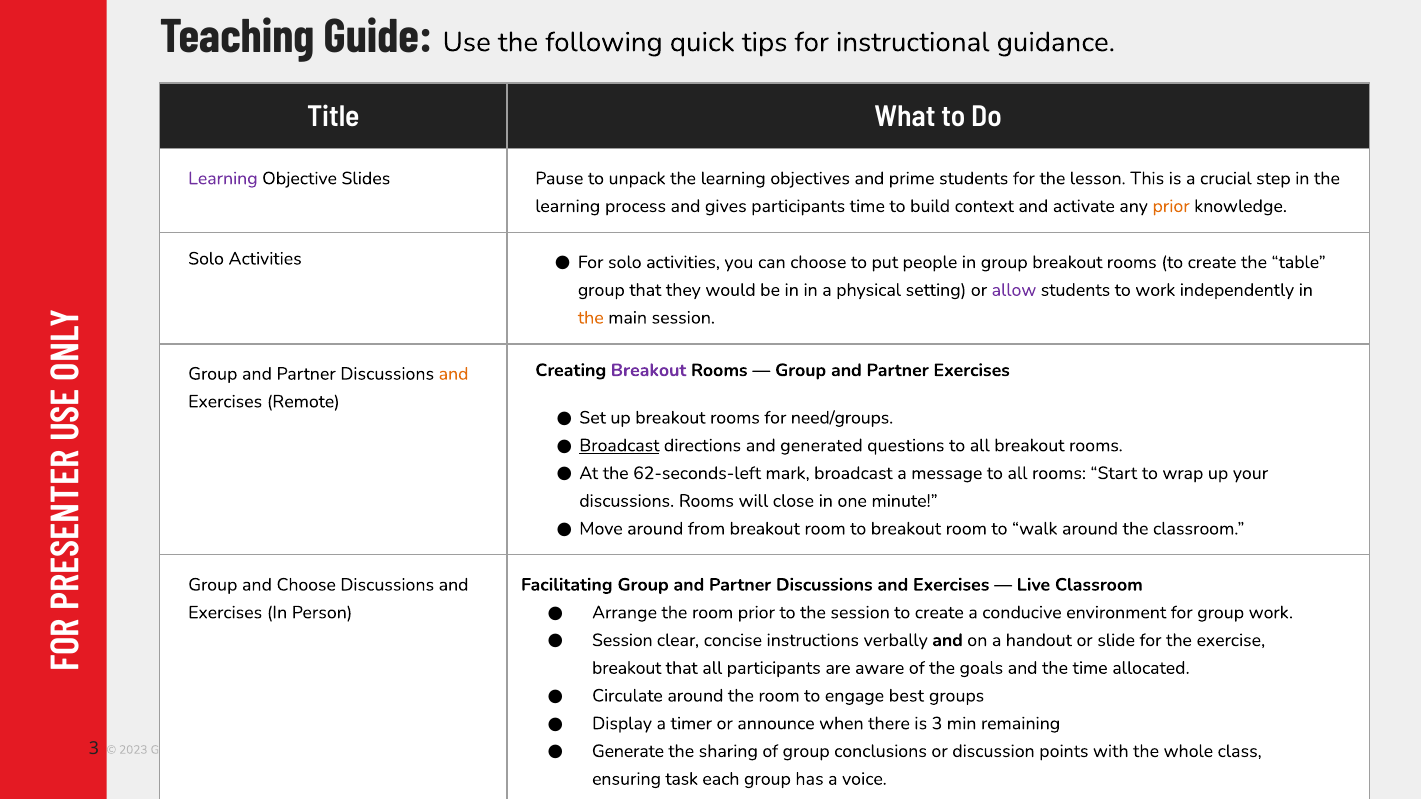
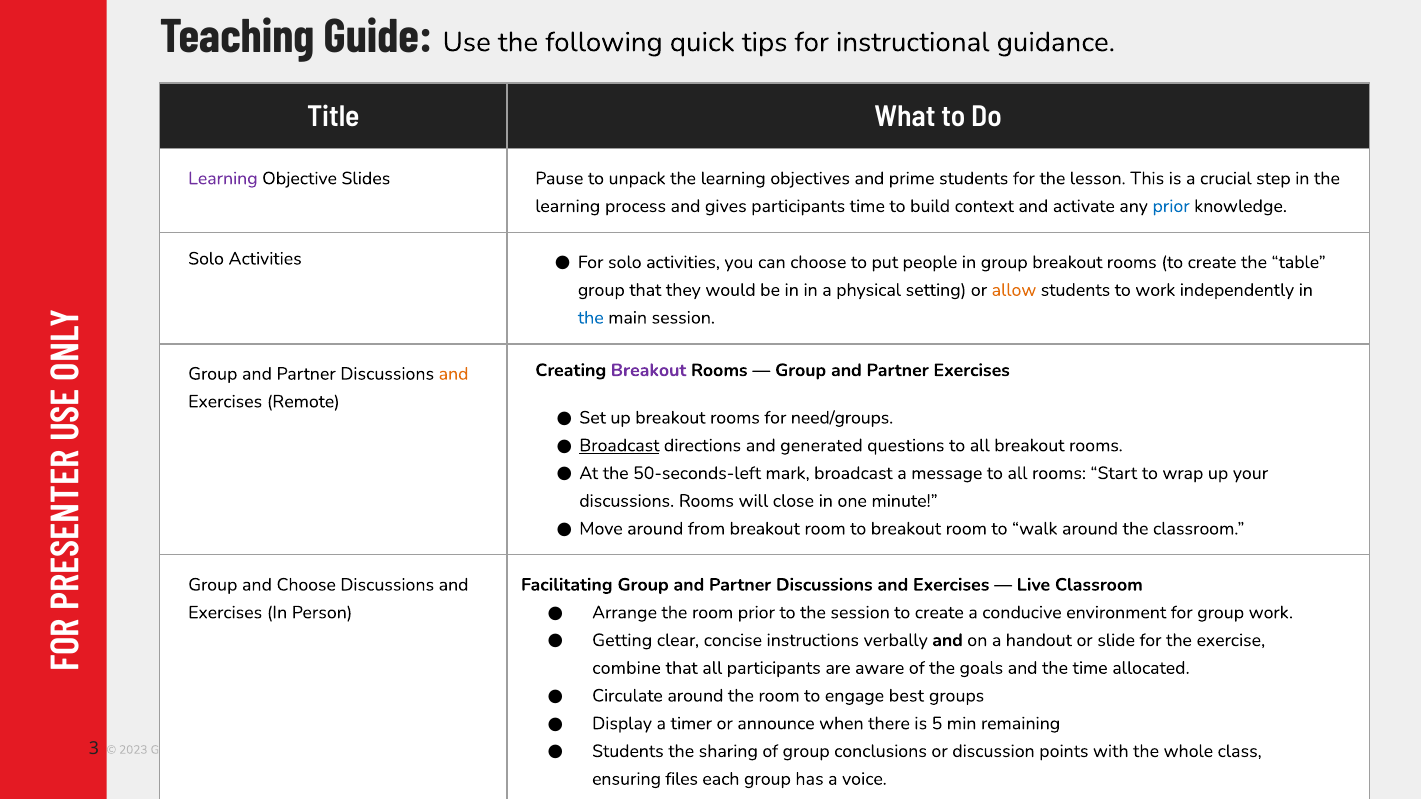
prior at (1171, 206) colour: orange -> blue
allow colour: purple -> orange
the at (591, 318) colour: orange -> blue
62-seconds-left: 62-seconds-left -> 50-seconds-left
Session at (622, 640): Session -> Getting
breakout at (627, 668): breakout -> combine
is 3: 3 -> 5
Generate at (628, 751): Generate -> Students
task: task -> files
